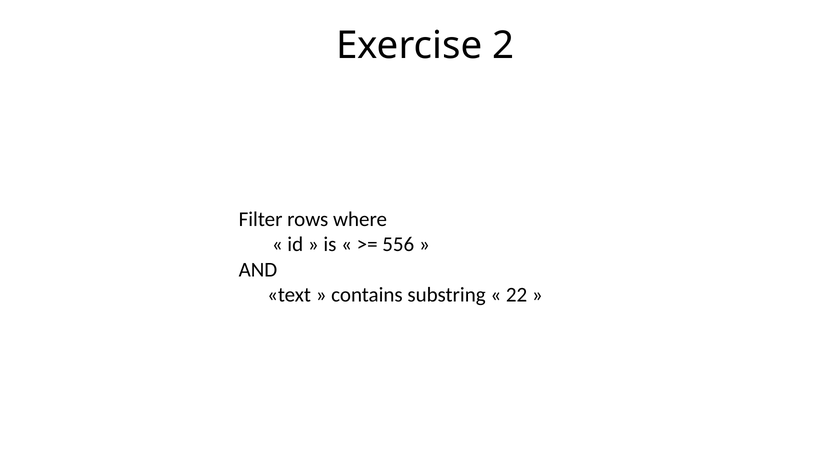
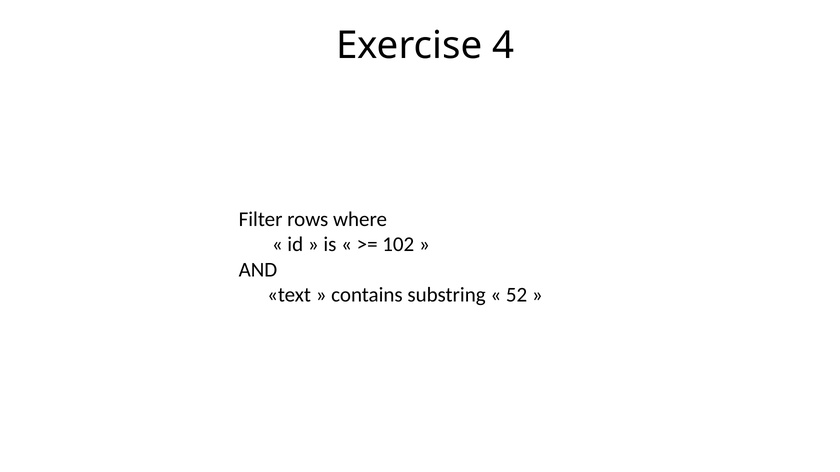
2: 2 -> 4
556: 556 -> 102
22: 22 -> 52
